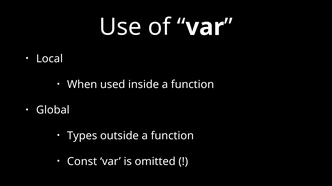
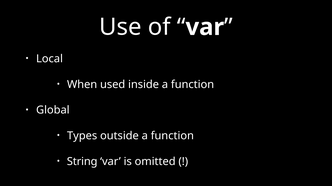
Const: Const -> String
